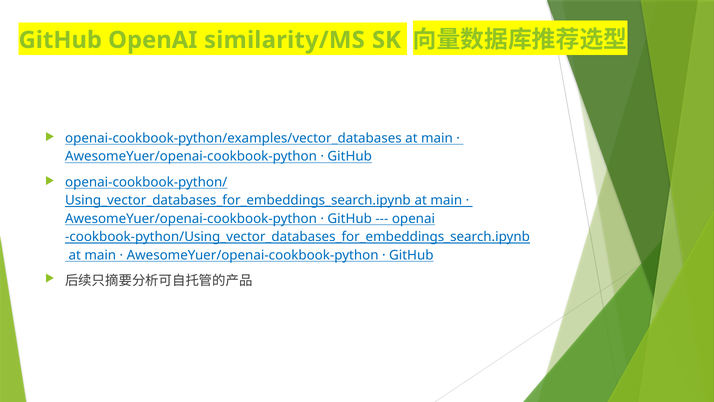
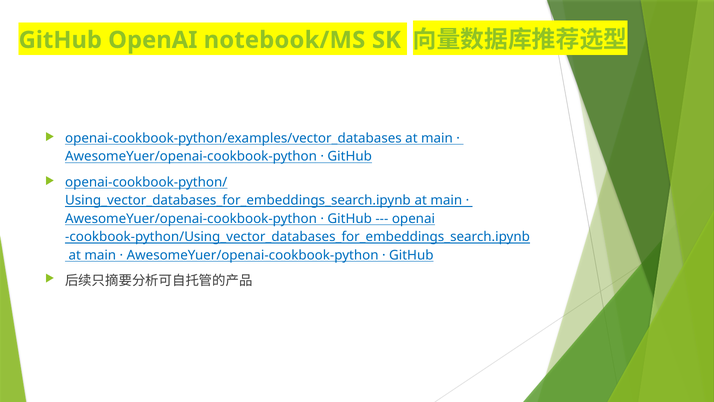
similarity/MS: similarity/MS -> notebook/MS
